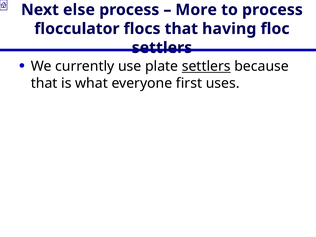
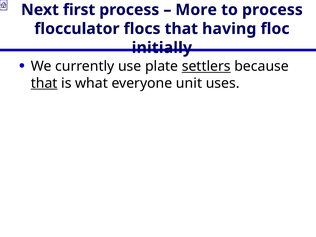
else: else -> first
settlers at (162, 48): settlers -> initially
that at (44, 83) underline: none -> present
first: first -> unit
